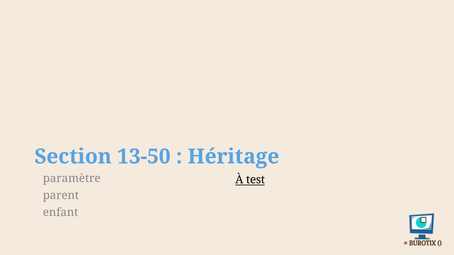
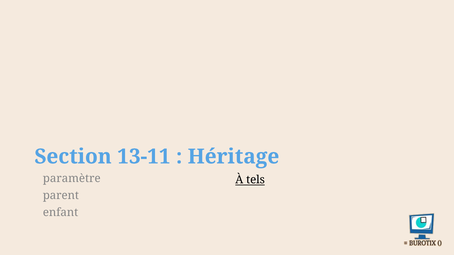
13-50: 13-50 -> 13-11
test: test -> tels
